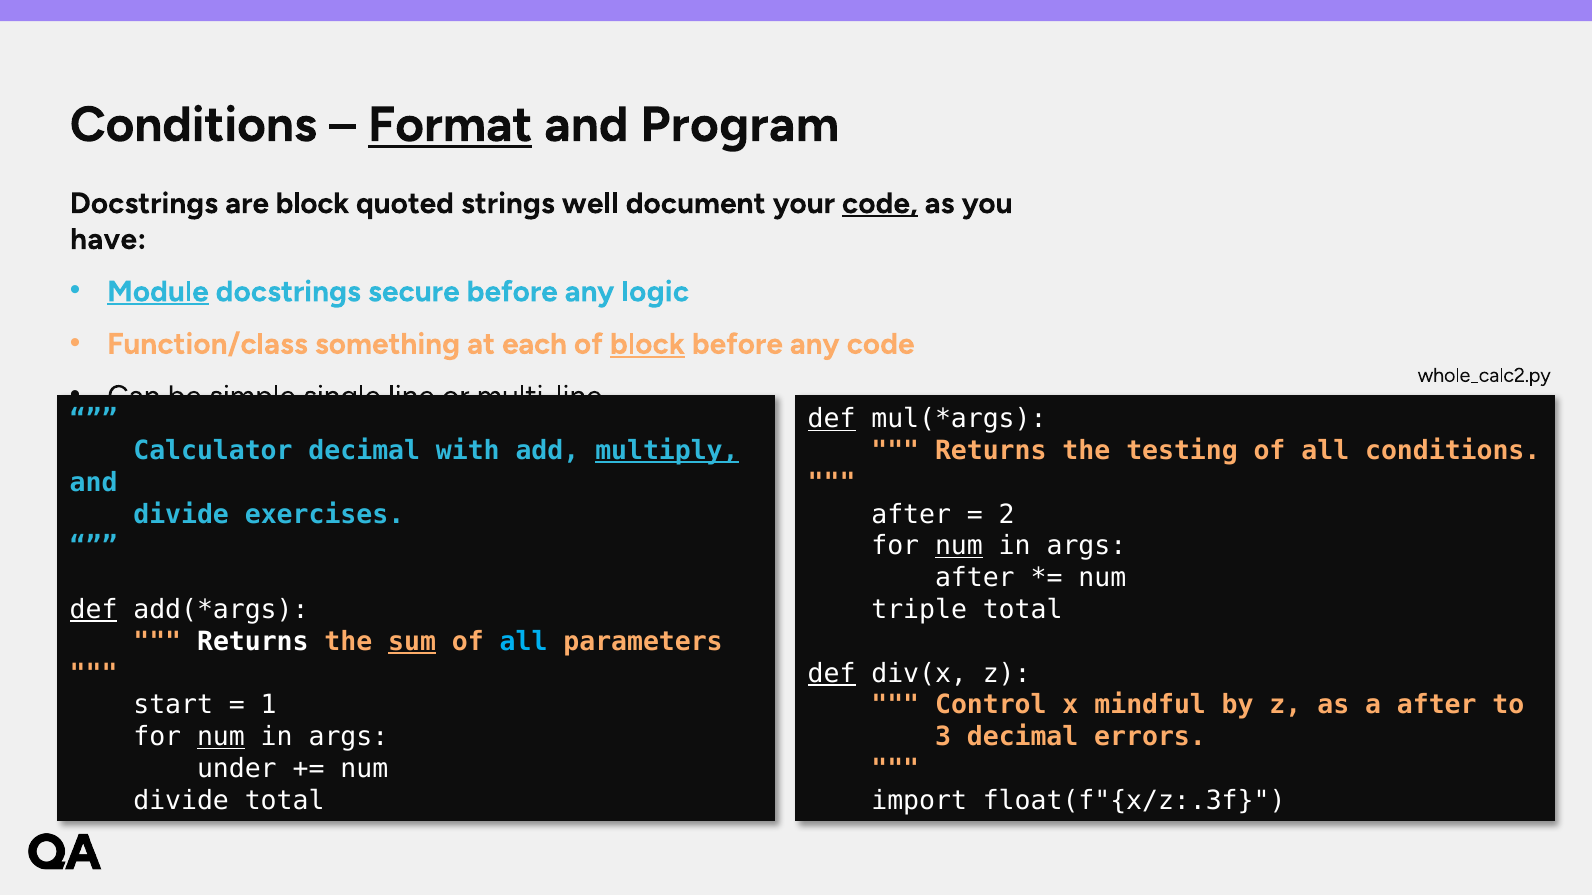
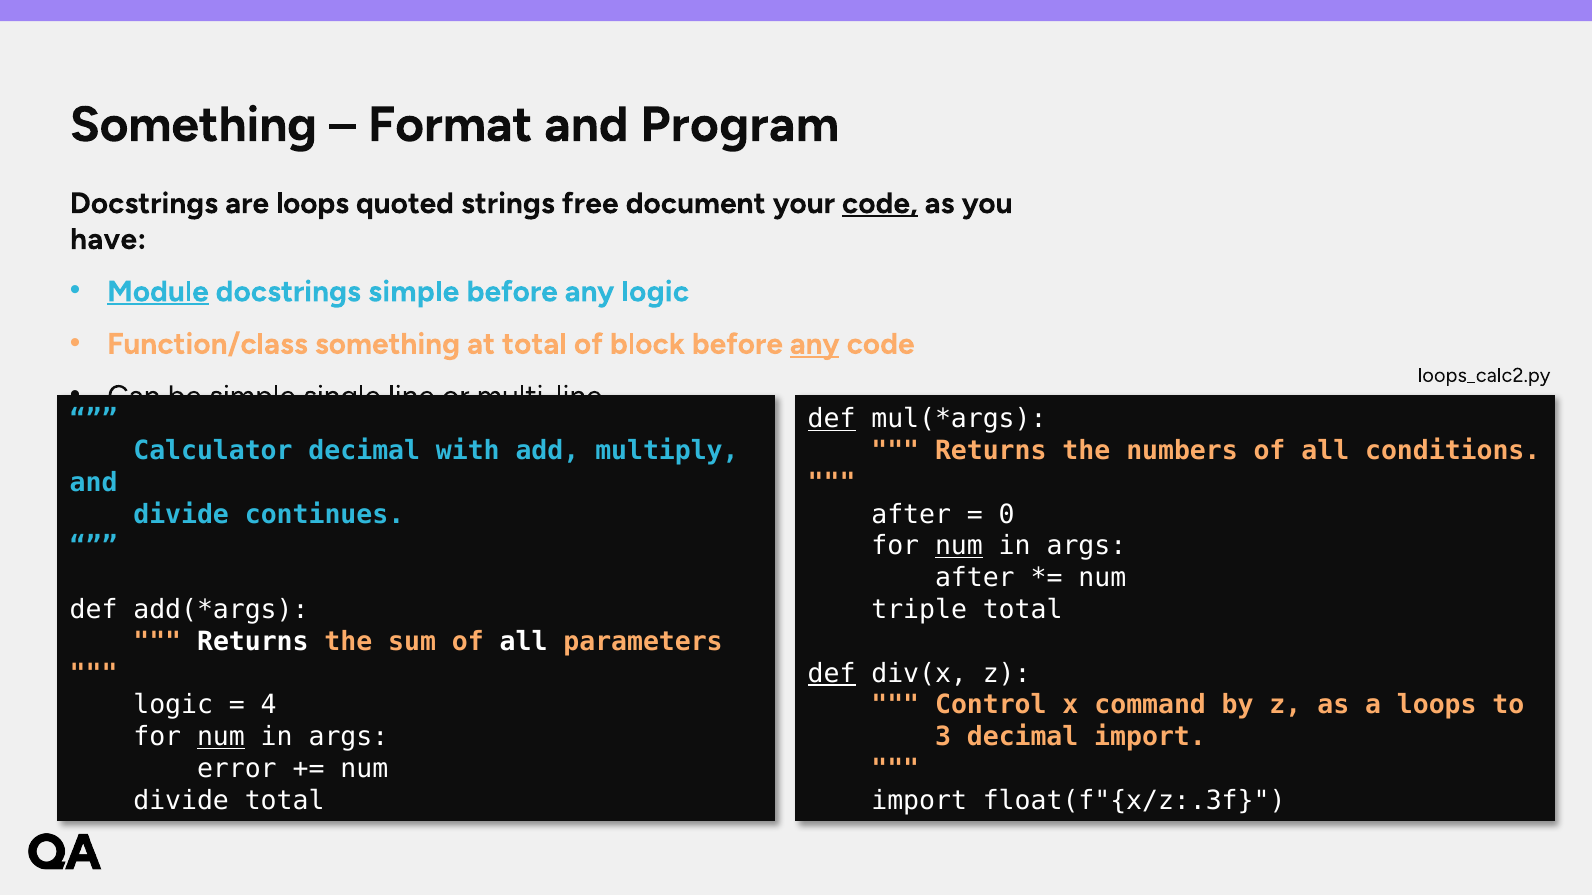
Conditions at (193, 125): Conditions -> Something
Format underline: present -> none
are block: block -> loops
well: well -> free
docstrings secure: secure -> simple
at each: each -> total
block at (647, 344) underline: present -> none
any at (815, 344) underline: none -> present
whole_calc2.py: whole_calc2.py -> loops_calc2.py
multiply underline: present -> none
testing: testing -> numbers
exercises: exercises -> continues
2: 2 -> 0
def at (94, 610) underline: present -> none
sum underline: present -> none
all at (524, 642) colour: light blue -> white
start at (173, 706): start -> logic
1: 1 -> 4
mindful: mindful -> command
a after: after -> loops
decimal errors: errors -> import
under: under -> error
